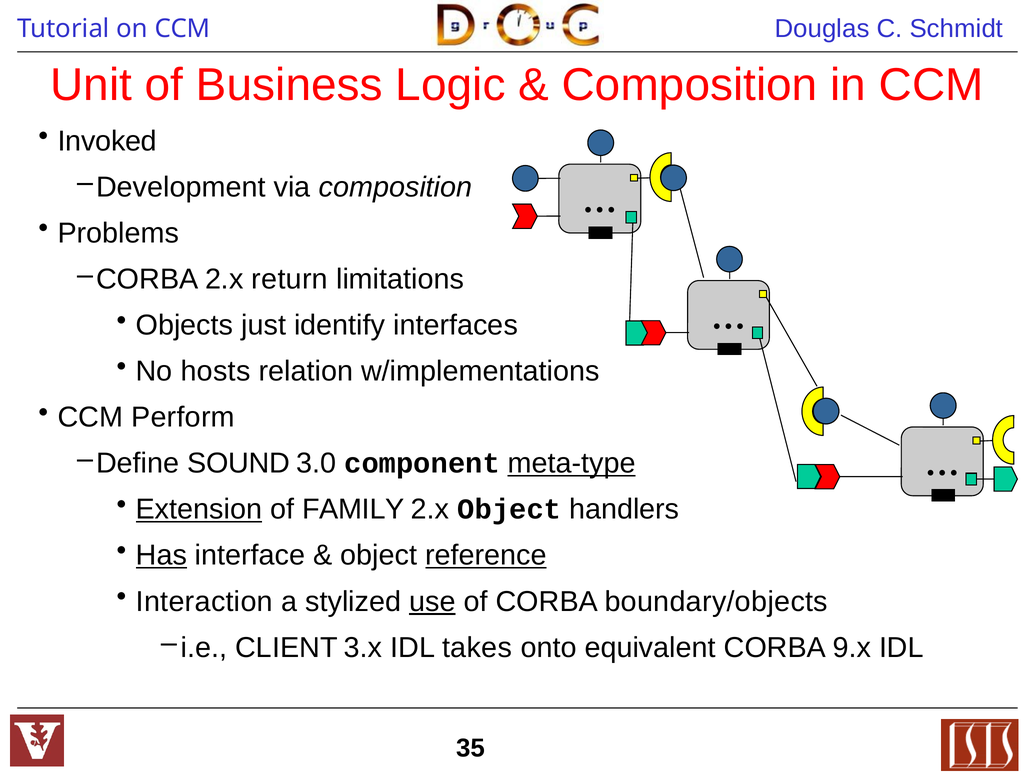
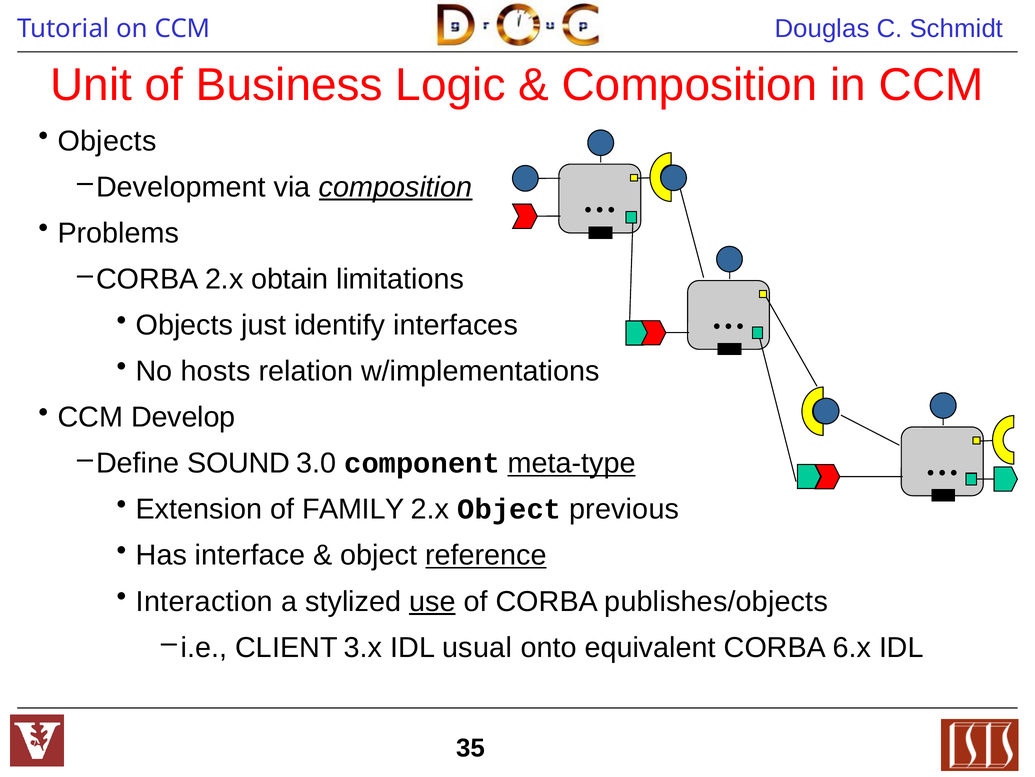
Invoked at (107, 141): Invoked -> Objects
composition at (396, 187) underline: none -> present
return: return -> obtain
Perform: Perform -> Develop
Extension underline: present -> none
handlers: handlers -> previous
Has underline: present -> none
boundary/objects: boundary/objects -> publishes/objects
takes: takes -> usual
9.x: 9.x -> 6.x
